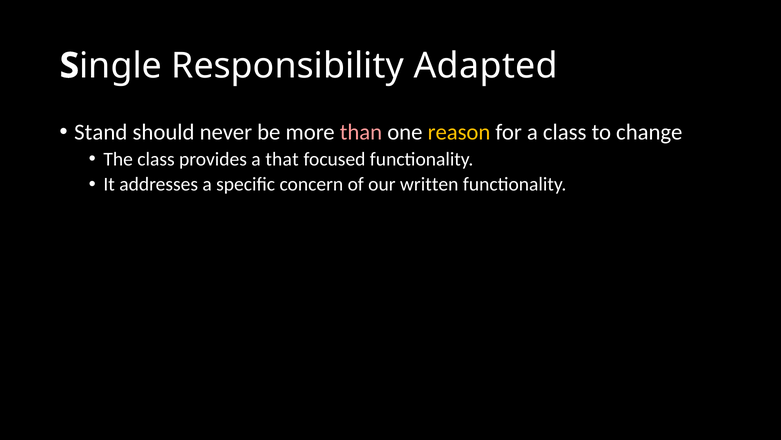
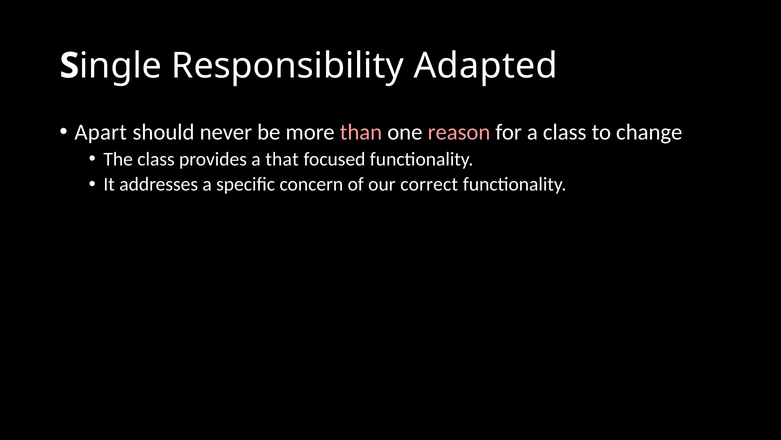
Stand: Stand -> Apart
reason colour: yellow -> pink
written: written -> correct
